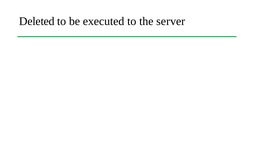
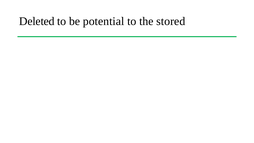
executed: executed -> potential
server: server -> stored
